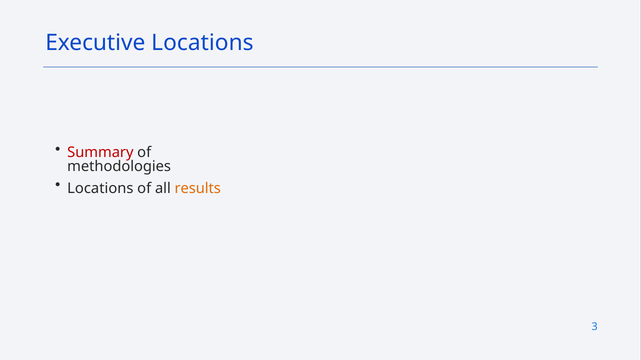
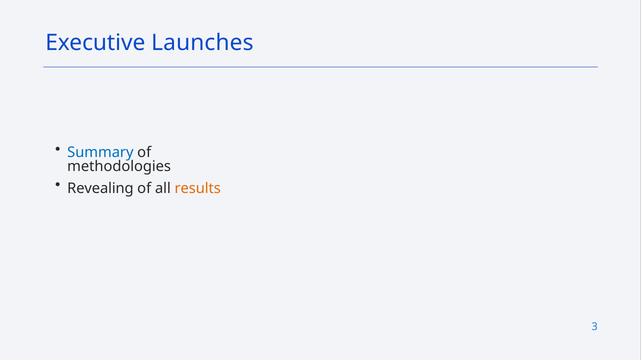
Executive Locations: Locations -> Launches
Summary colour: red -> blue
Locations at (100, 188): Locations -> Revealing
